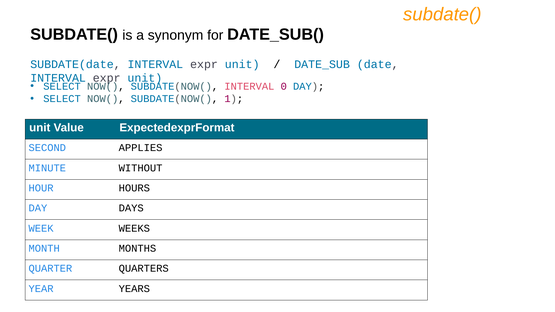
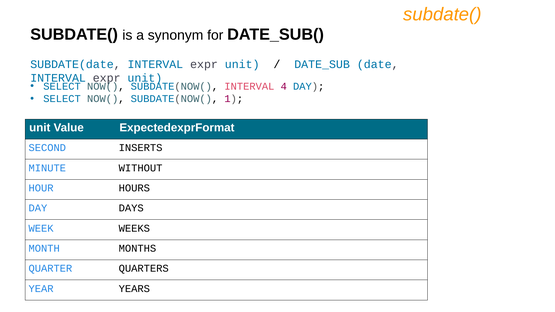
0: 0 -> 4
APPLIES: APPLIES -> INSERTS
